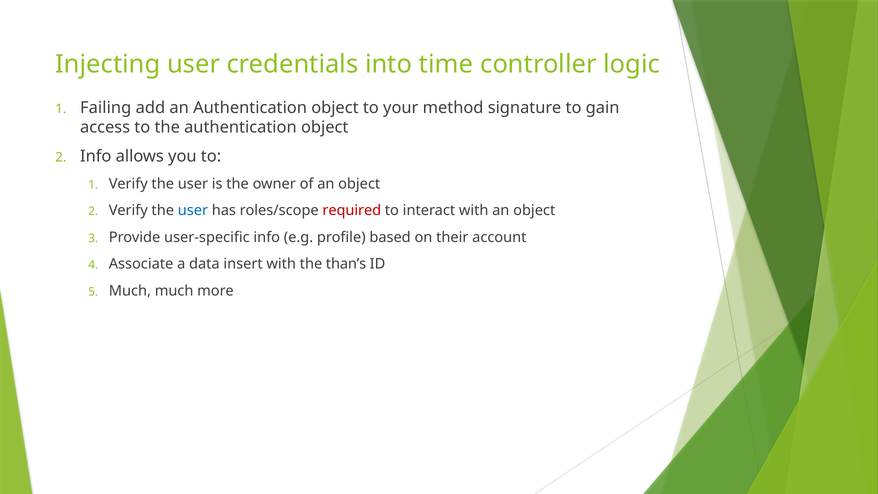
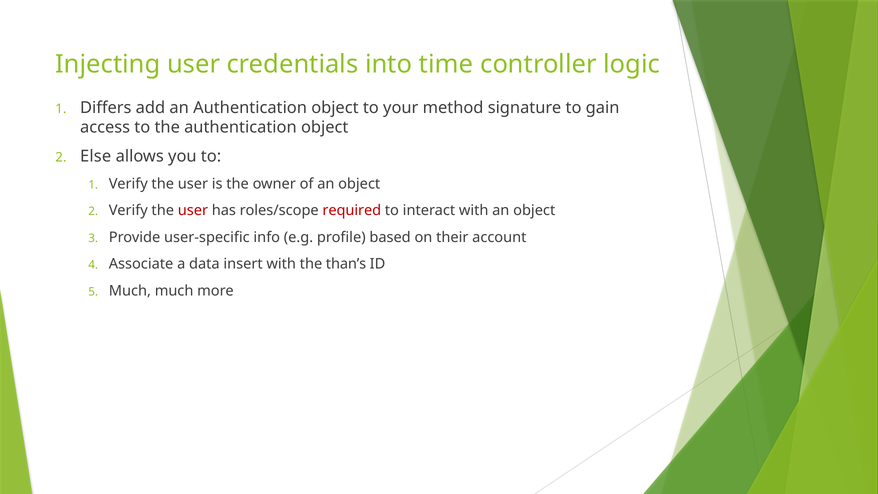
Failing: Failing -> Differs
Info at (96, 156): Info -> Else
user at (193, 211) colour: blue -> red
